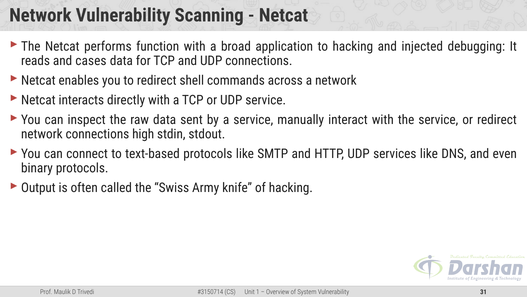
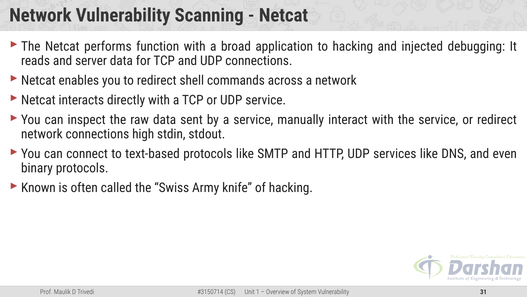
cases: cases -> server
Output: Output -> Known
